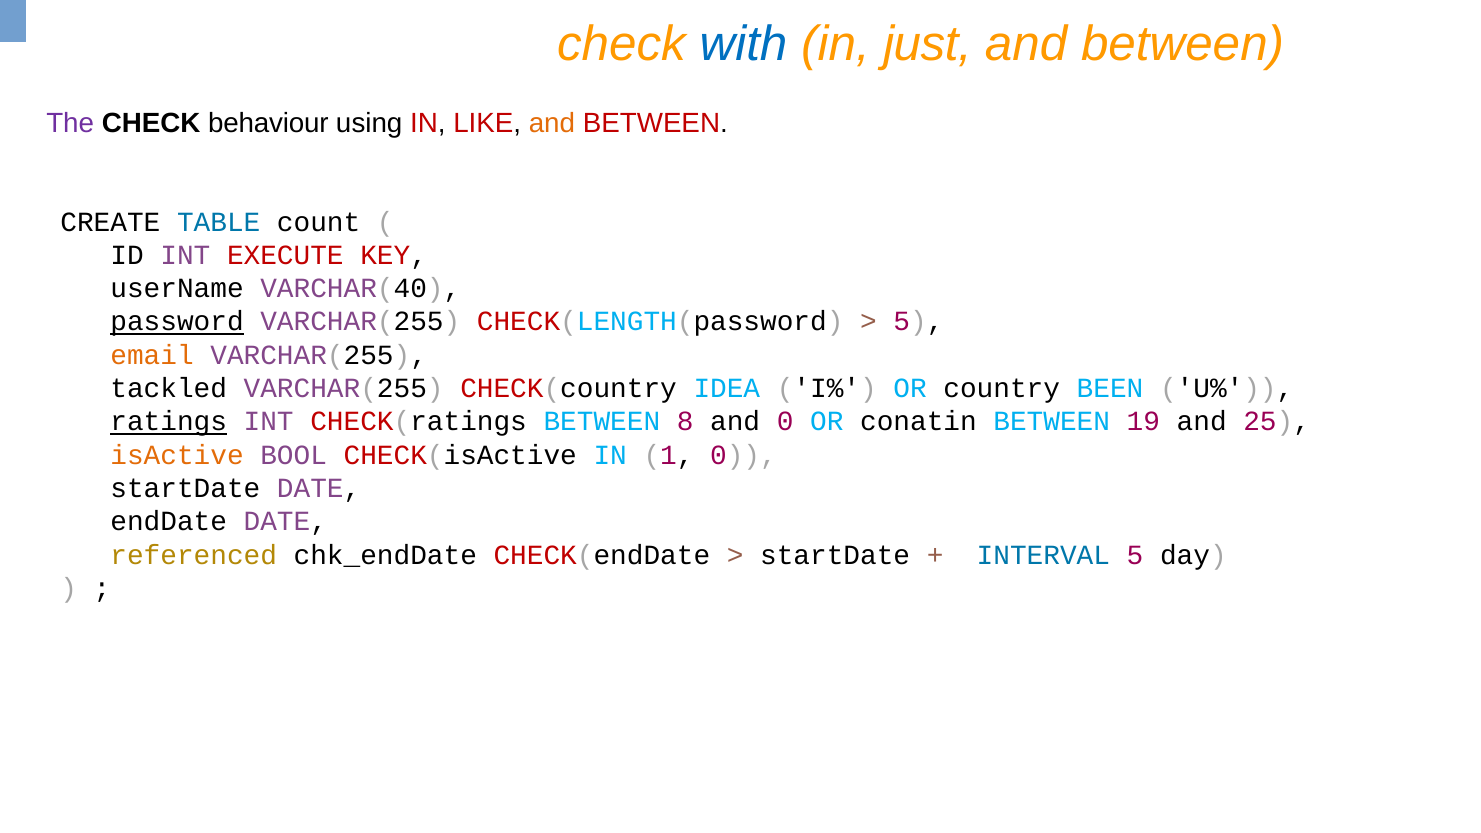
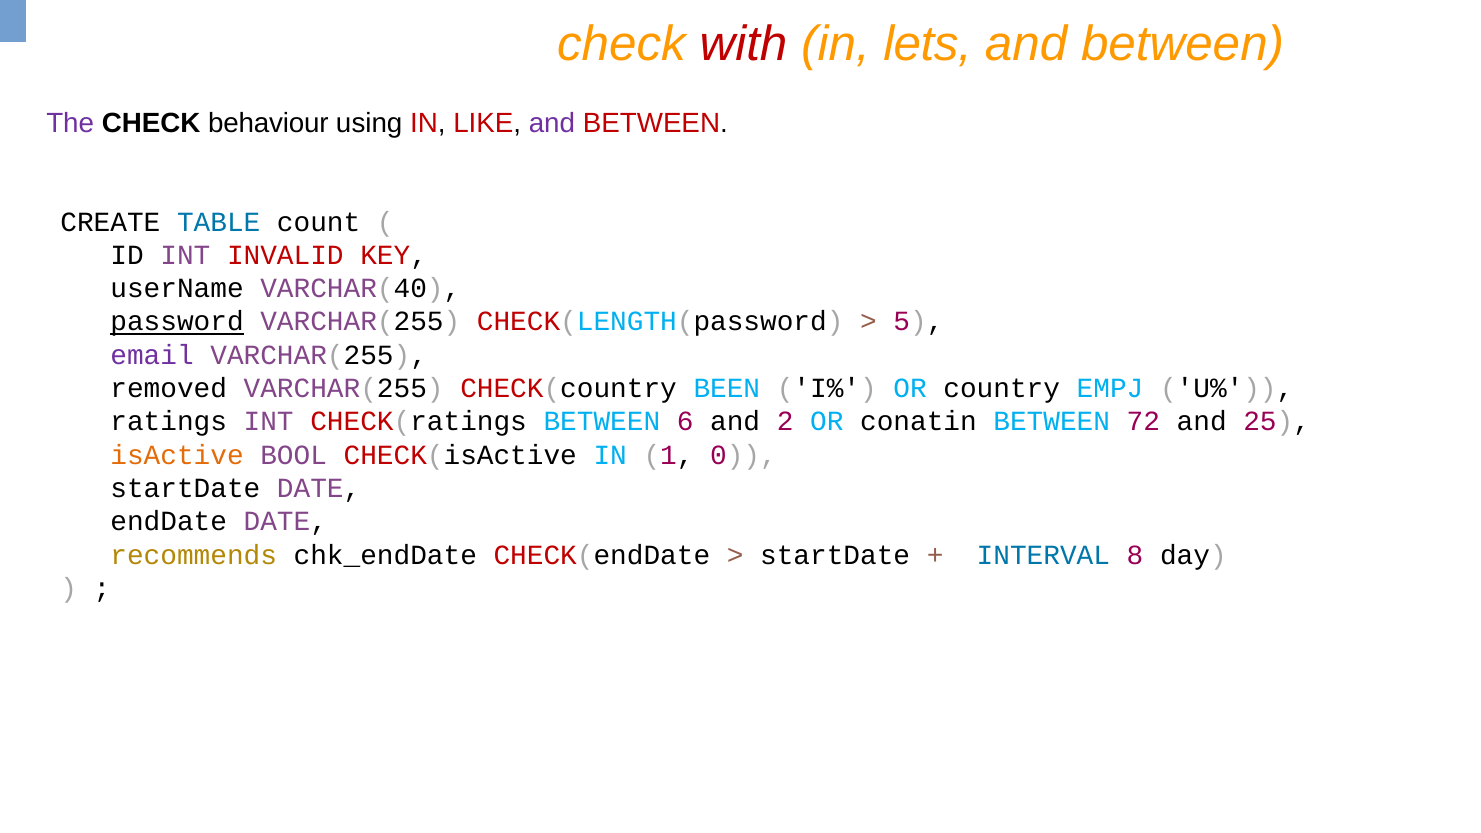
with colour: blue -> red
just: just -> lets
and at (552, 123) colour: orange -> purple
EXECUTE: EXECUTE -> INVALID
email colour: orange -> purple
tackled: tackled -> removed
IDEA: IDEA -> BEEN
BEEN: BEEN -> EMPJ
ratings underline: present -> none
8: 8 -> 6
and 0: 0 -> 2
19: 19 -> 72
referenced: referenced -> recommends
INTERVAL 5: 5 -> 8
